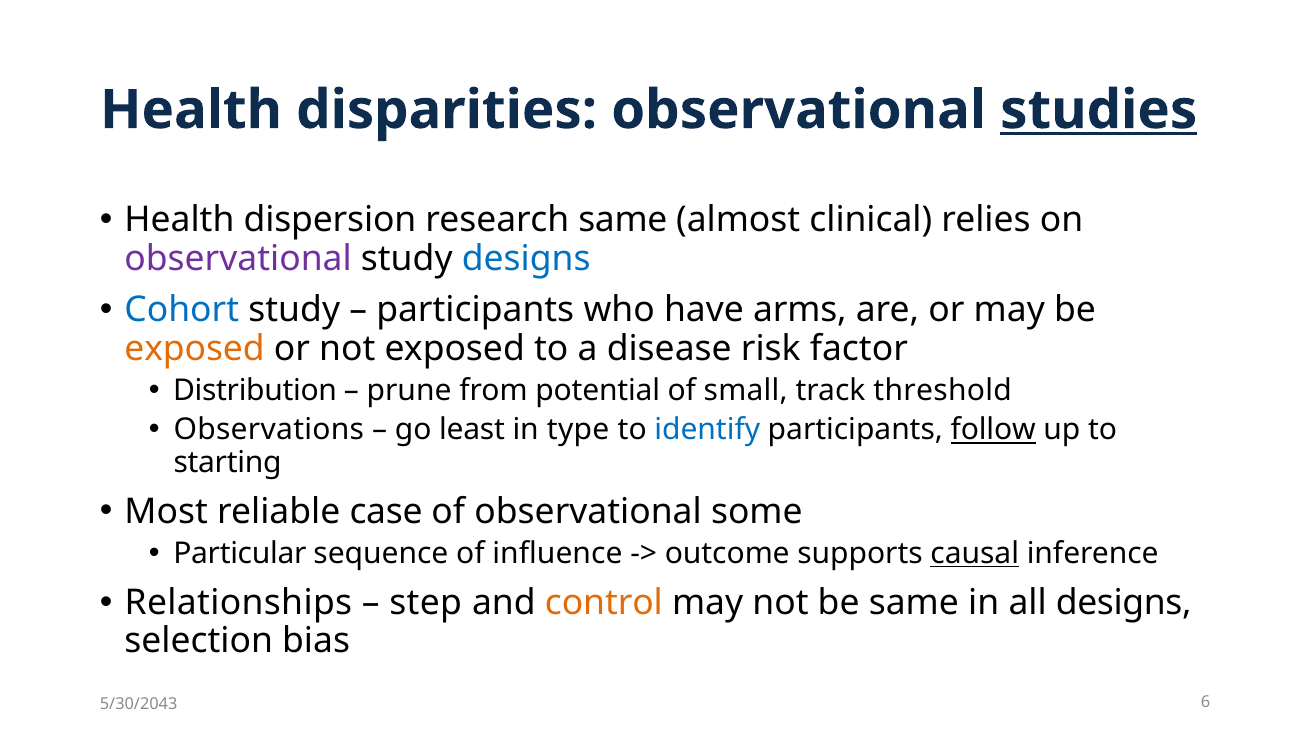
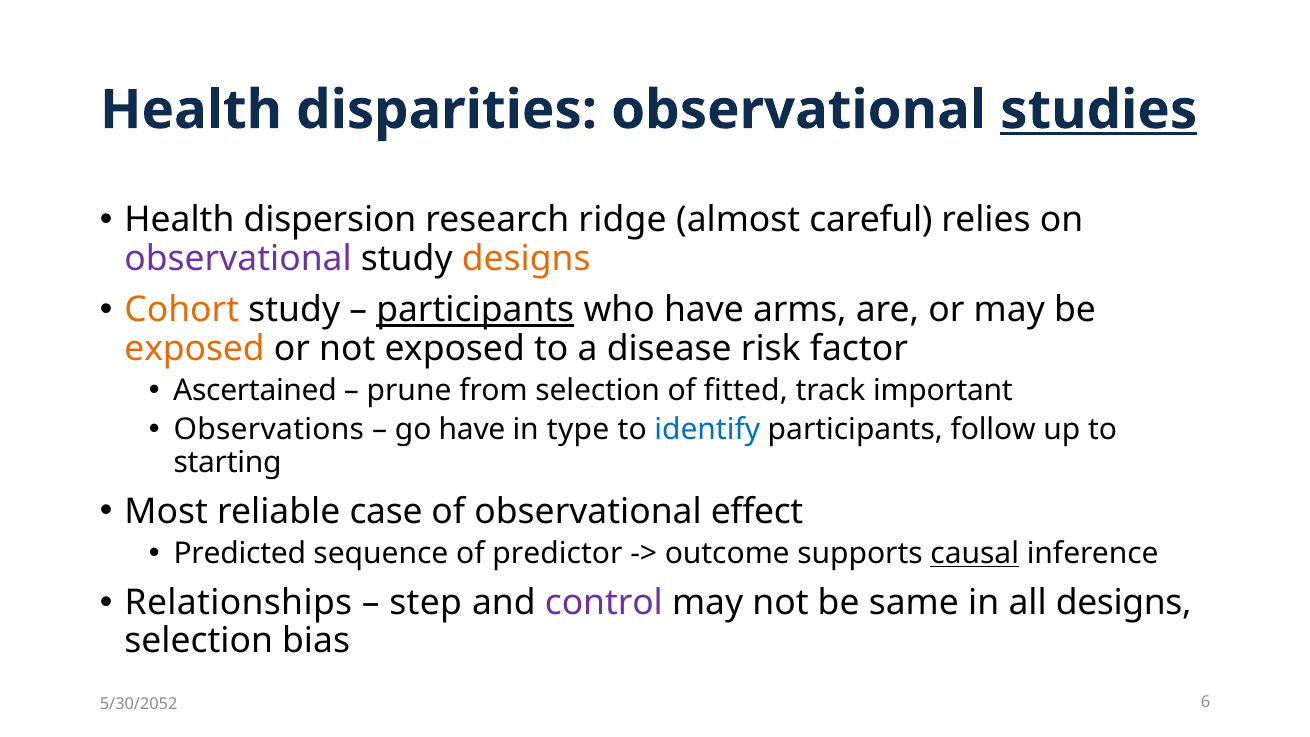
research same: same -> ridge
clinical: clinical -> careful
designs at (526, 258) colour: blue -> orange
Cohort colour: blue -> orange
participants at (475, 310) underline: none -> present
Distribution: Distribution -> Ascertained
from potential: potential -> selection
small: small -> fitted
threshold: threshold -> important
go least: least -> have
follow underline: present -> none
some: some -> effect
Particular: Particular -> Predicted
influence: influence -> predictor
control colour: orange -> purple
5/30/2043: 5/30/2043 -> 5/30/2052
